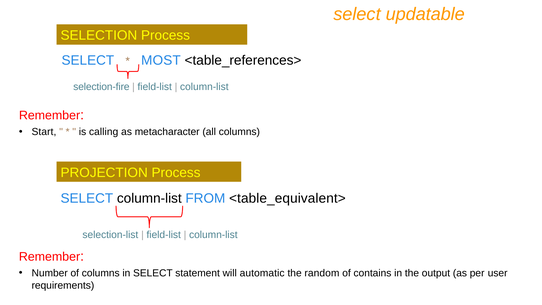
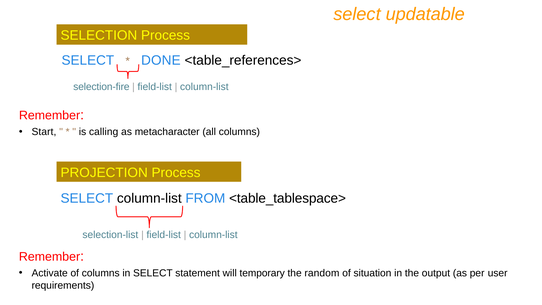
MOST: MOST -> DONE
<table_equivalent>: <table_equivalent> -> <table_tablespace>
Number: Number -> Activate
automatic: automatic -> temporary
contains: contains -> situation
